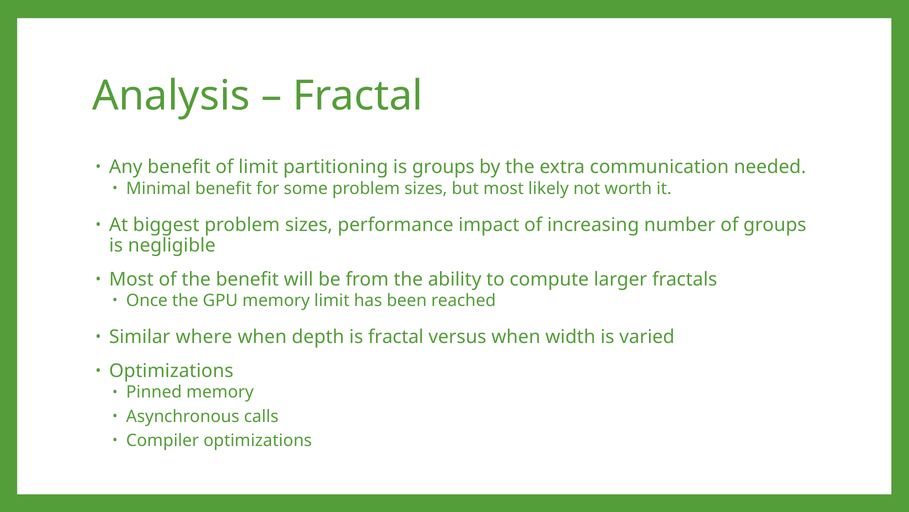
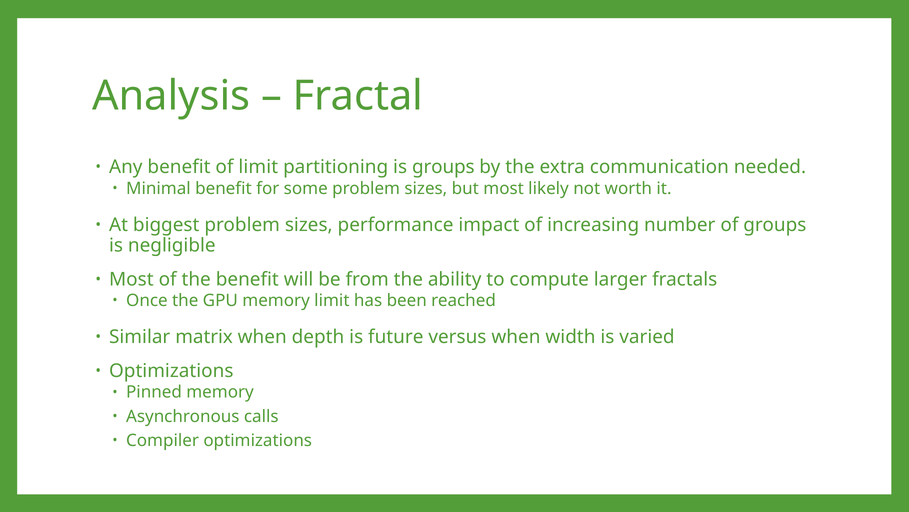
where: where -> matrix
is fractal: fractal -> future
